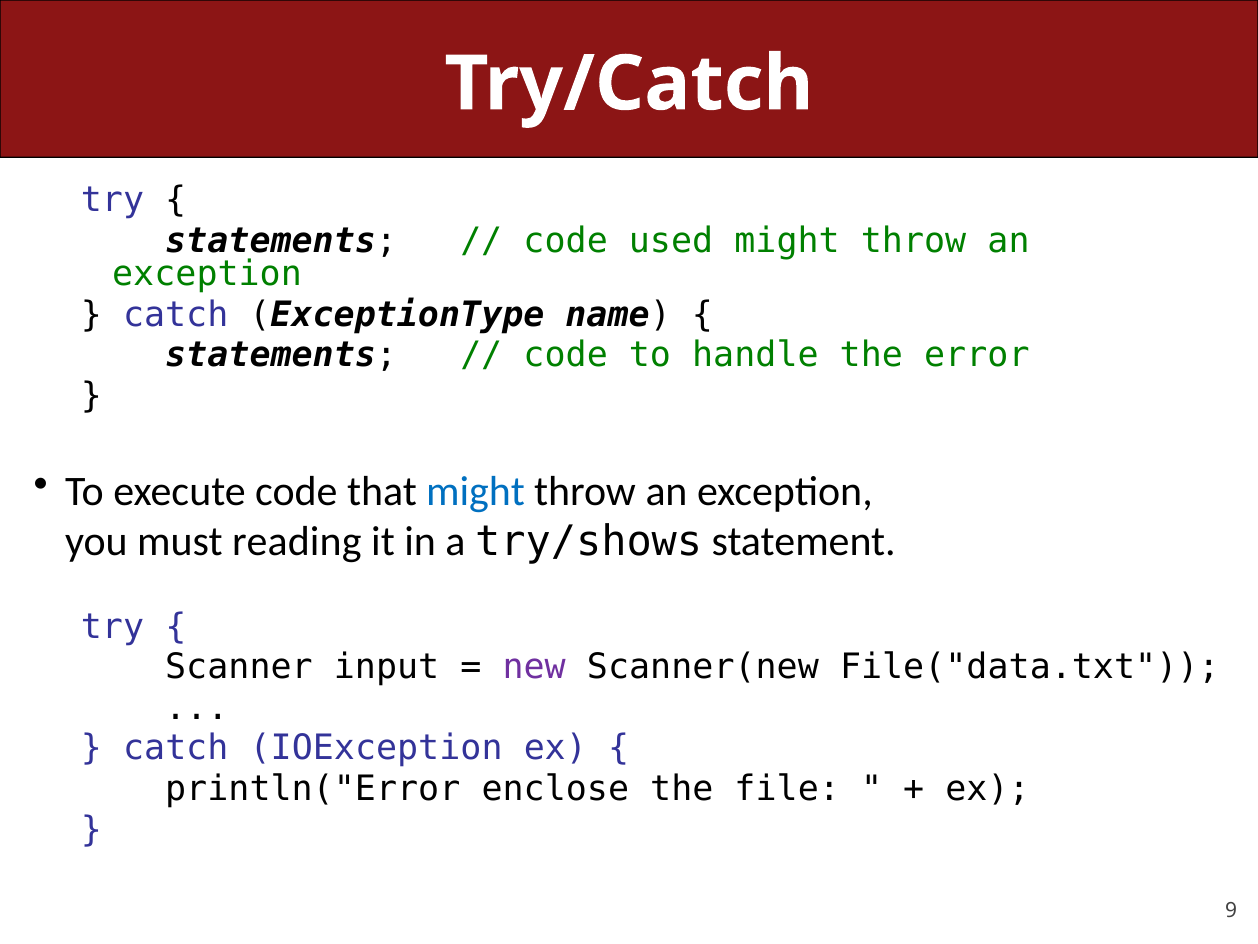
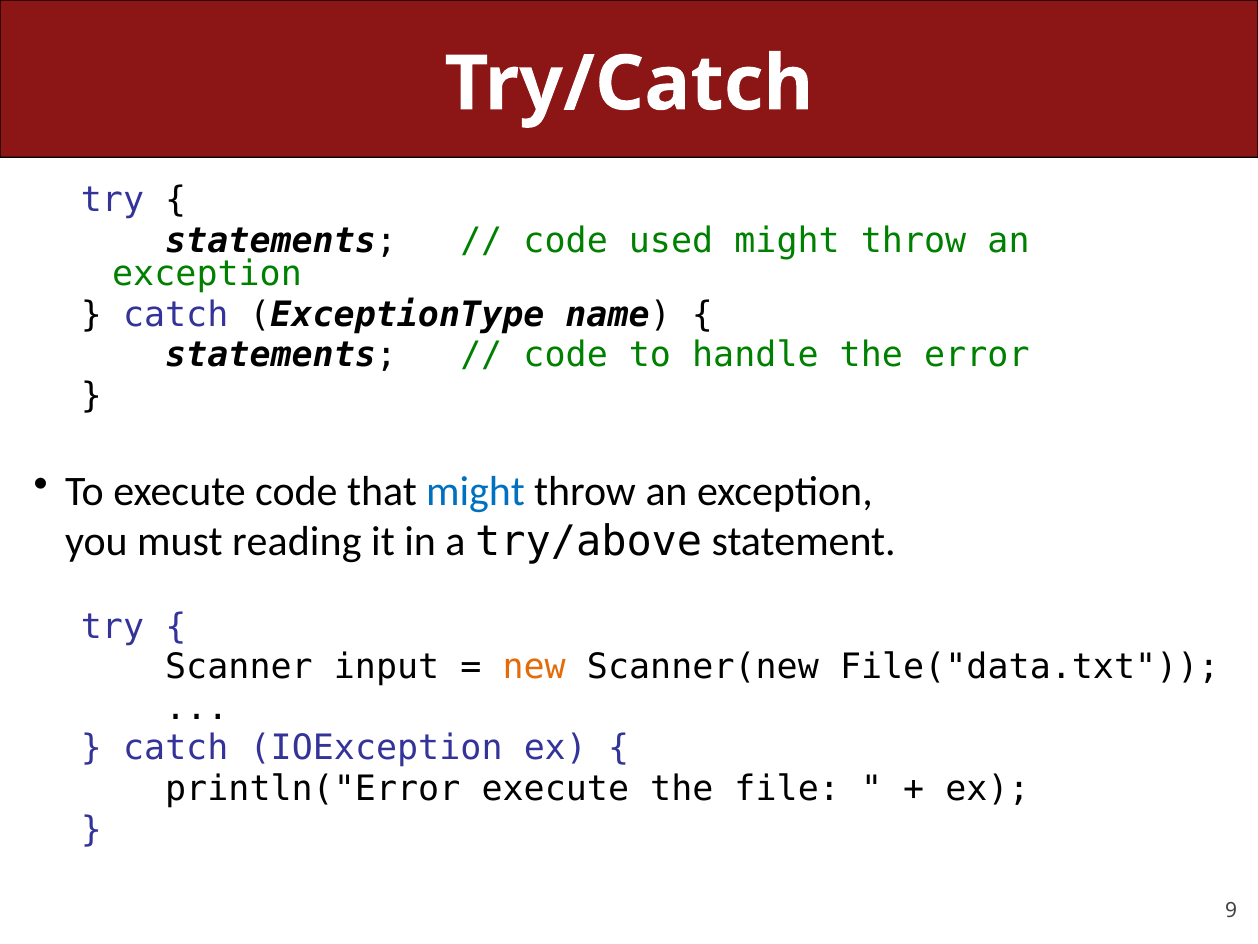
try/shows: try/shows -> try/above
new colour: purple -> orange
println("Error enclose: enclose -> execute
